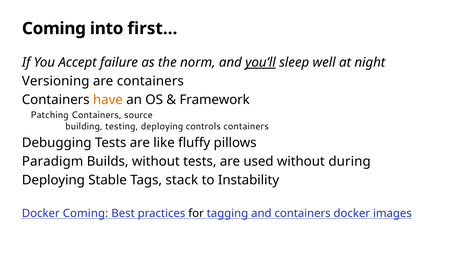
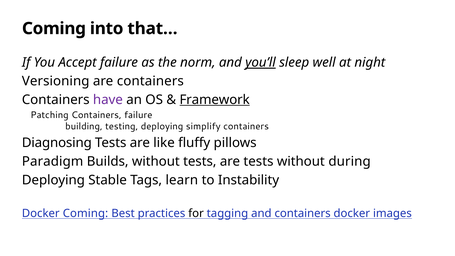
first…: first… -> that…
have colour: orange -> purple
Framework underline: none -> present
Containers source: source -> failure
controls: controls -> simplify
Debugging: Debugging -> Diagnosing
are used: used -> tests
stack: stack -> learn
